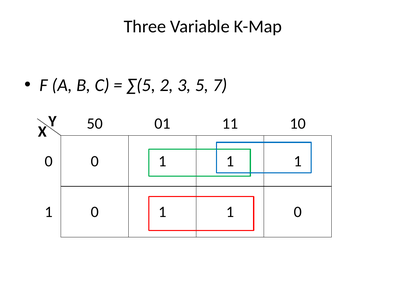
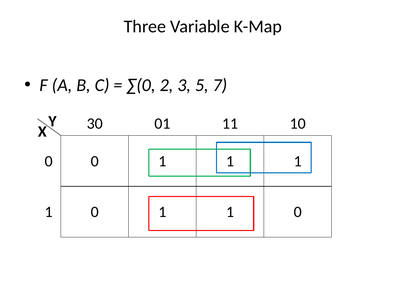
∑(5: ∑(5 -> ∑(0
50: 50 -> 30
